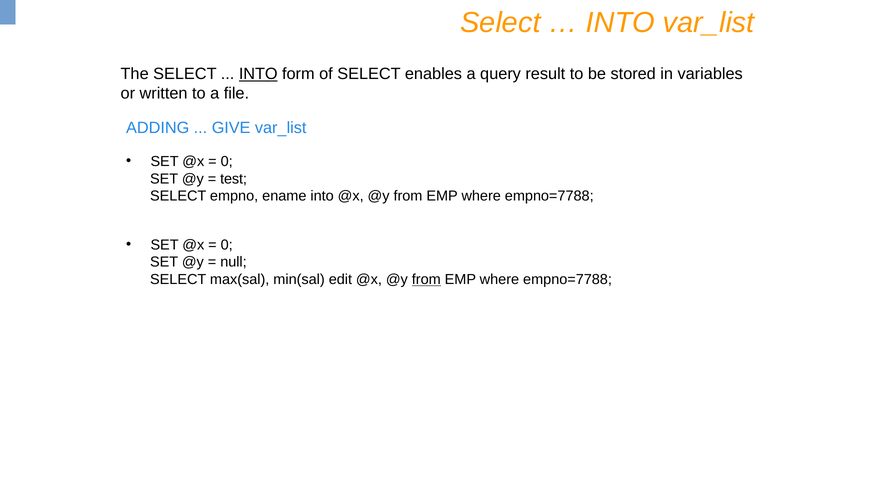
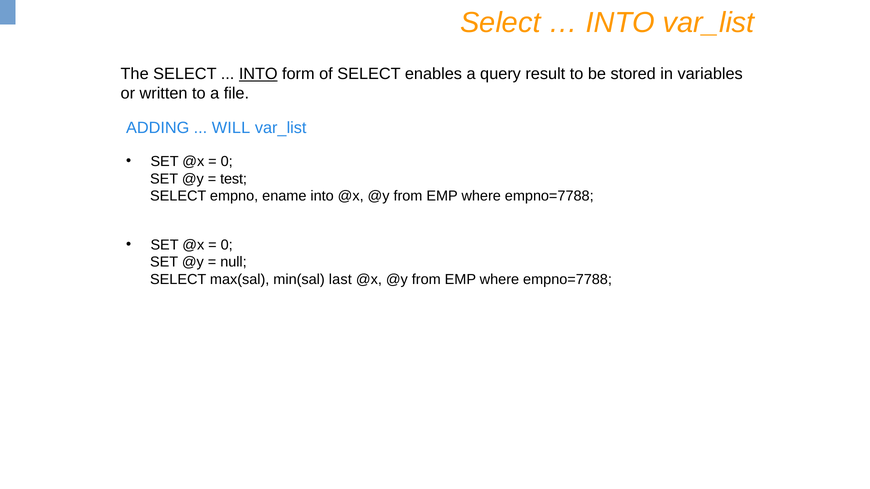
GIVE: GIVE -> WILL
edit: edit -> last
from at (426, 280) underline: present -> none
